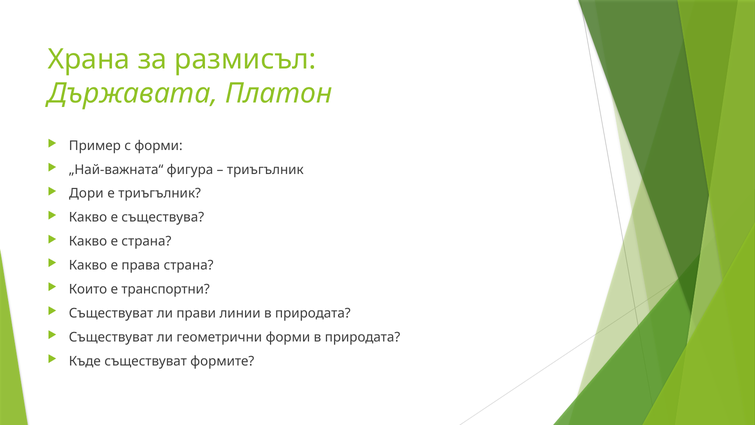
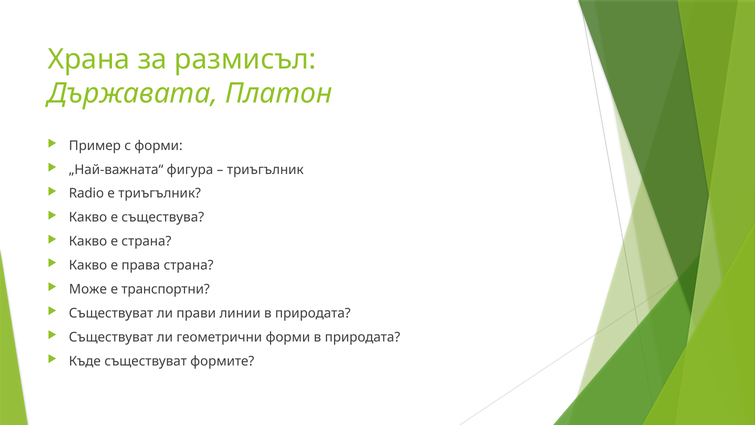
Дори: Дори -> Radio
Които: Които -> Може
